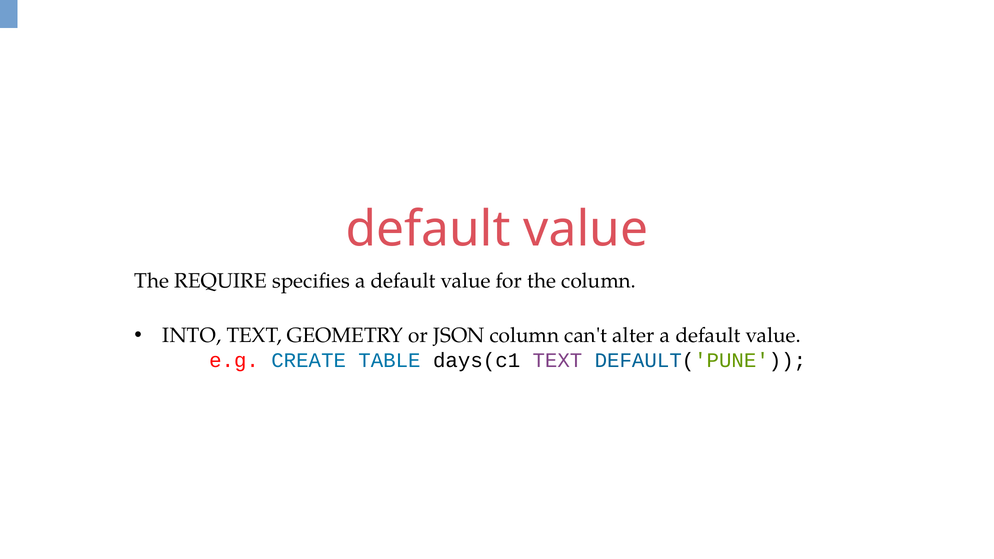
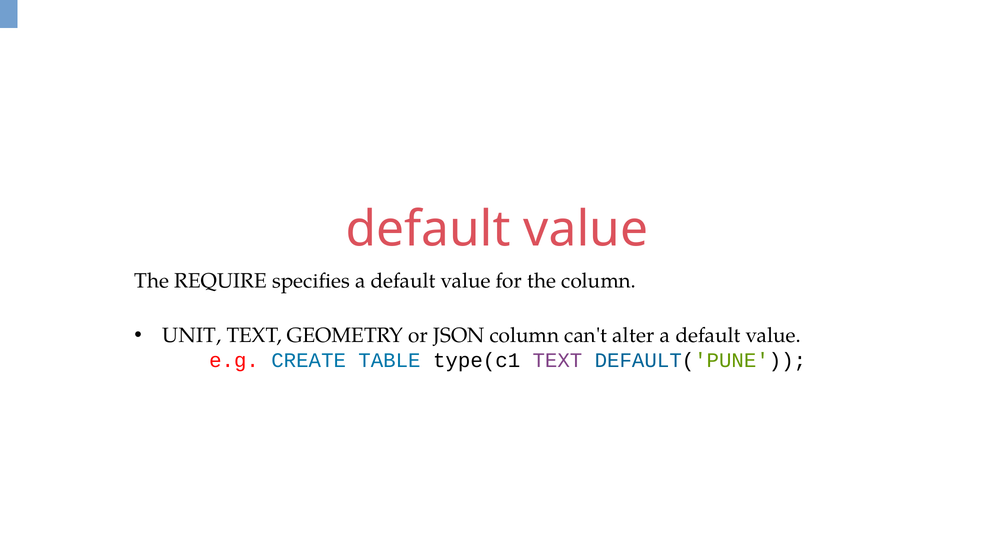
INTO: INTO -> UNIT
days(c1: days(c1 -> type(c1
